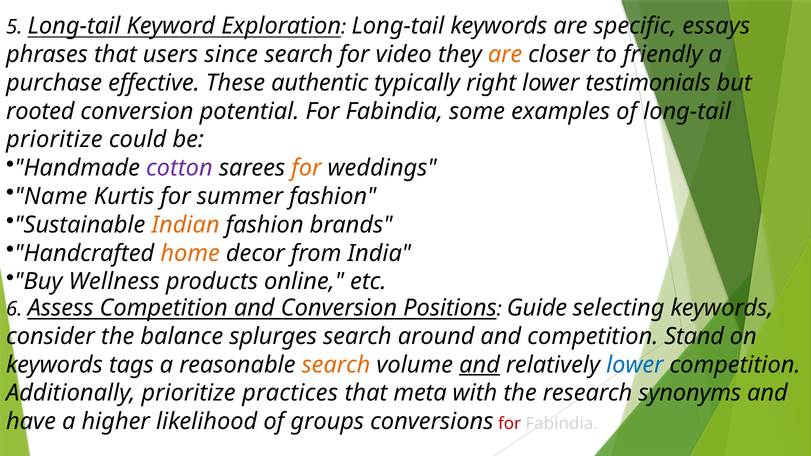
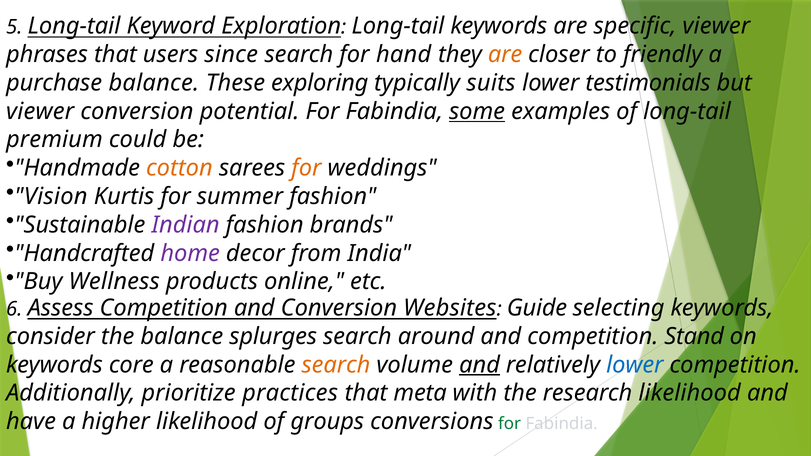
specific essays: essays -> viewer
video: video -> hand
purchase effective: effective -> balance
authentic: authentic -> exploring
right: right -> suits
rooted at (40, 111): rooted -> viewer
some underline: none -> present
prioritize at (54, 140): prioritize -> premium
cotton colour: purple -> orange
Name: Name -> Vision
Indian colour: orange -> purple
home colour: orange -> purple
Positions: Positions -> Websites
tags: tags -> core
research synonyms: synonyms -> likelihood
for at (510, 424) colour: red -> green
